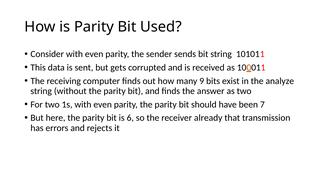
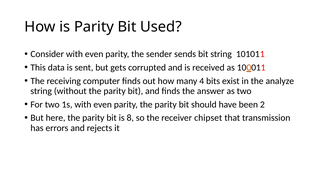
9: 9 -> 4
7: 7 -> 2
6: 6 -> 8
already: already -> chipset
